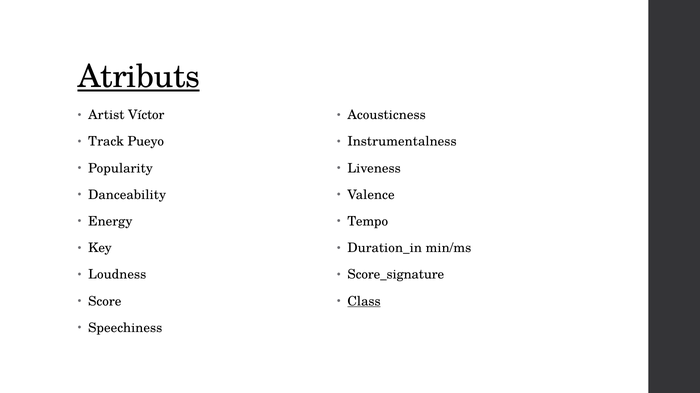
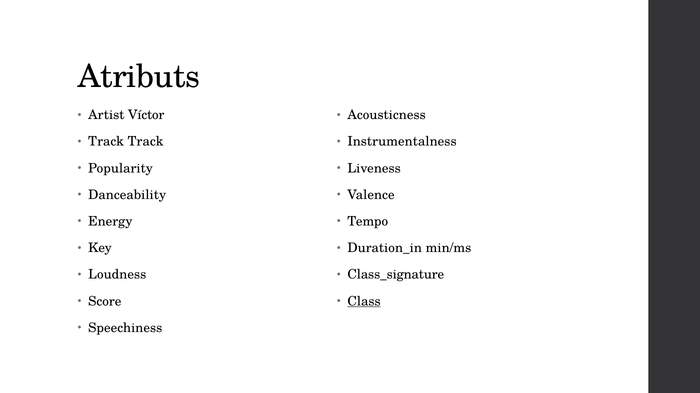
Atributs underline: present -> none
Track Pueyo: Pueyo -> Track
Score_signature: Score_signature -> Class_signature
